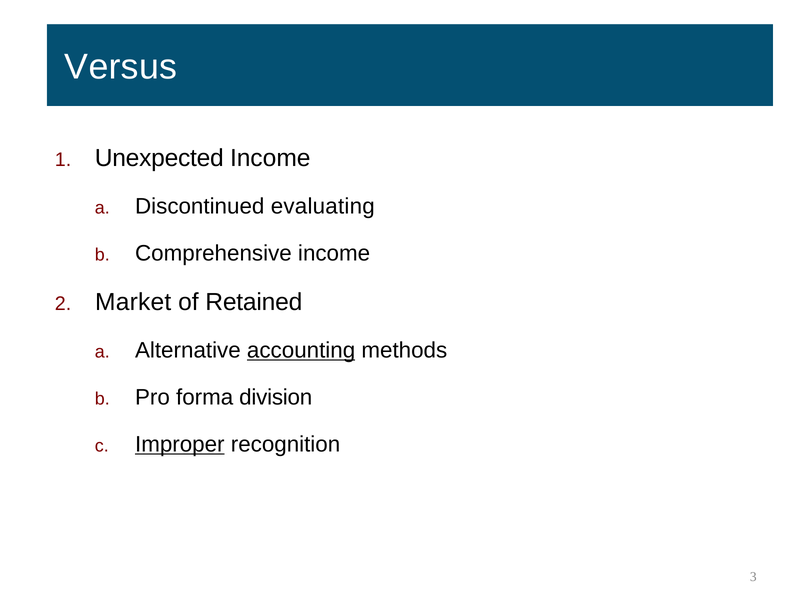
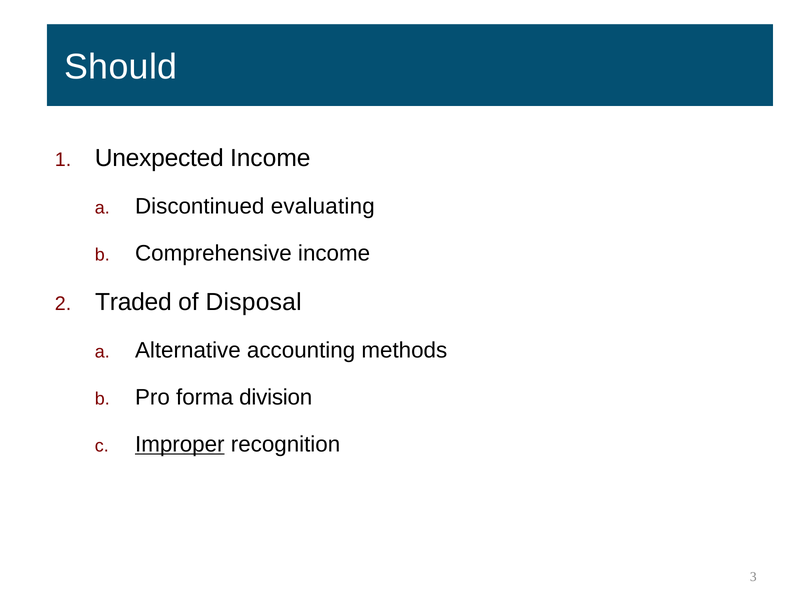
Versus: Versus -> Should
Market: Market -> Traded
Retained: Retained -> Disposal
accounting underline: present -> none
